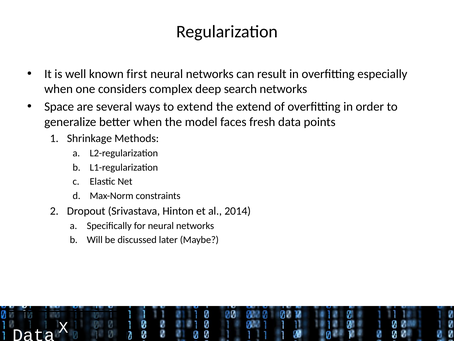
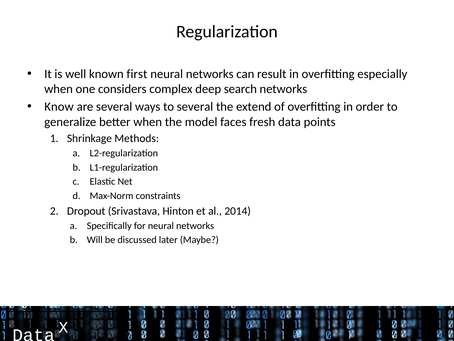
Space: Space -> Know
to extend: extend -> several
